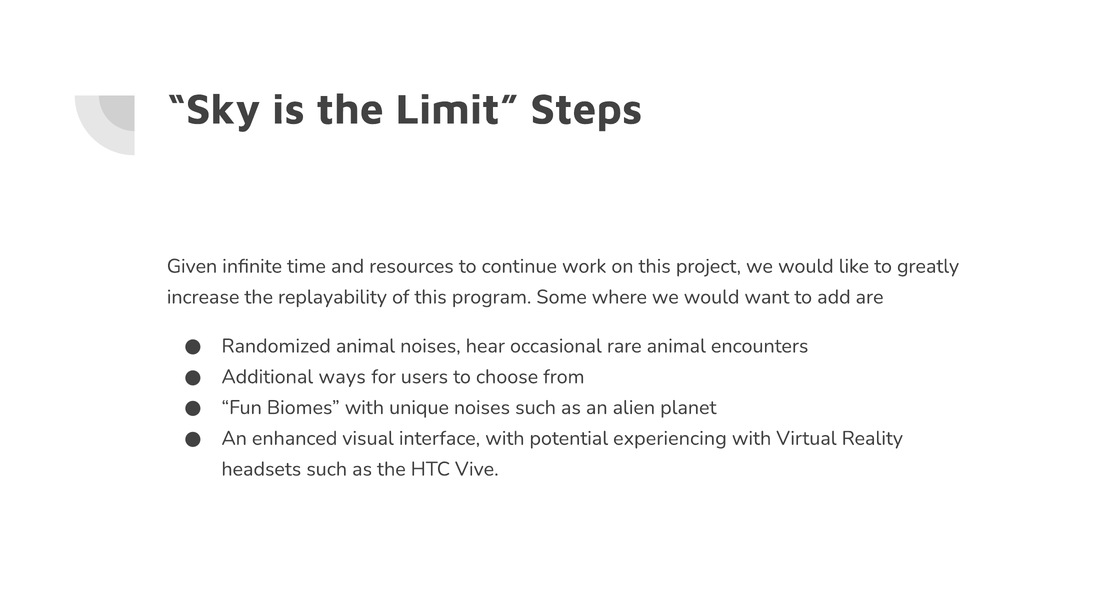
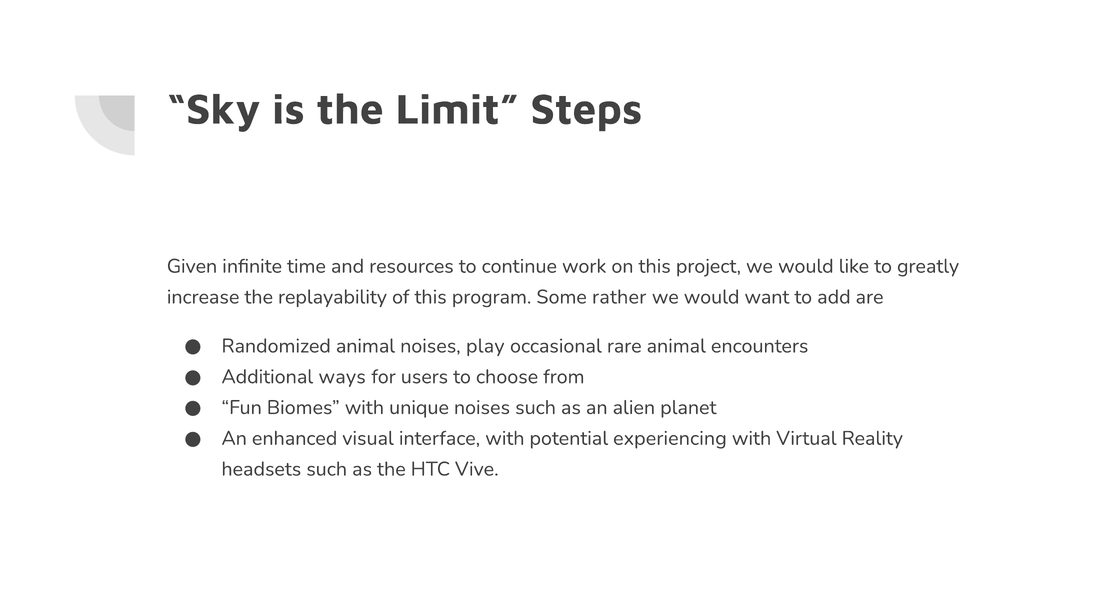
where: where -> rather
hear: hear -> play
